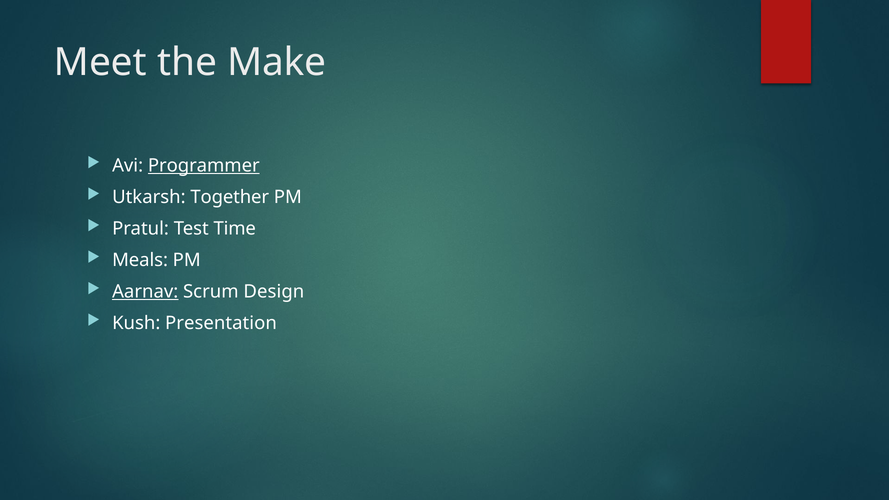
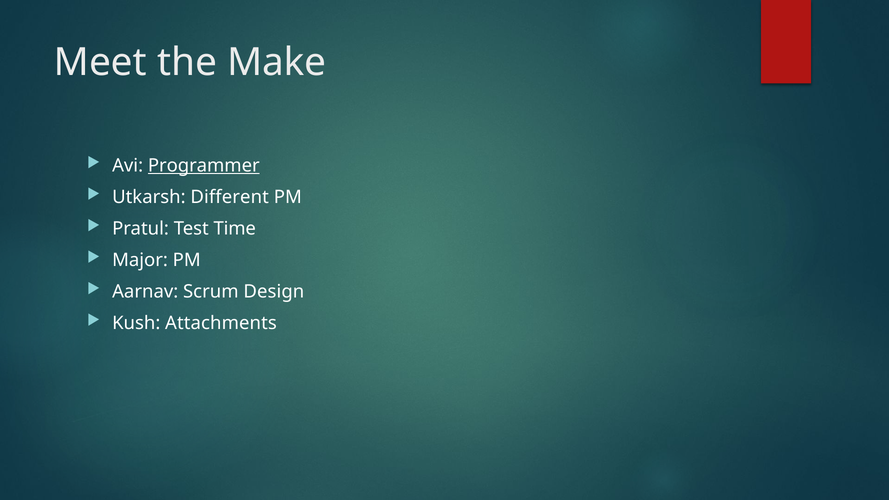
Together: Together -> Different
Meals: Meals -> Major
Aarnav underline: present -> none
Presentation: Presentation -> Attachments
